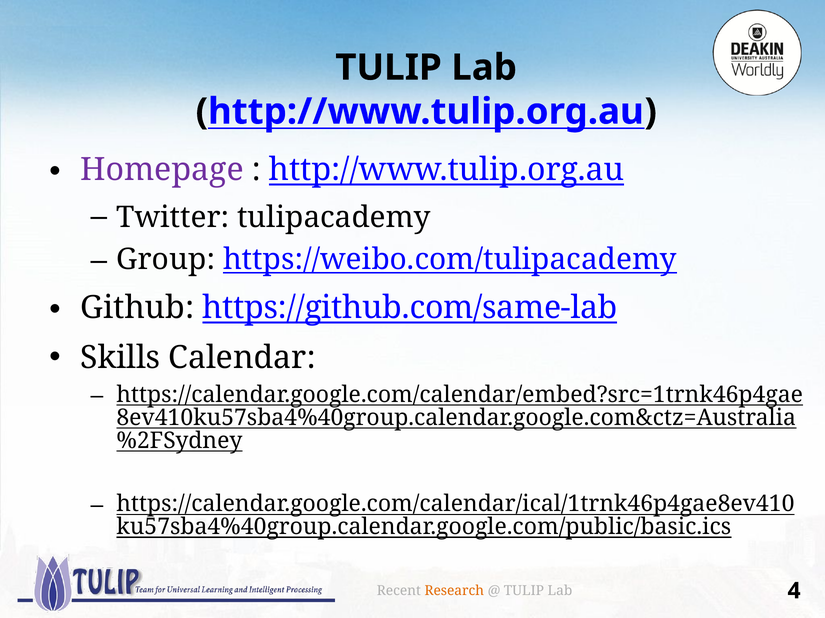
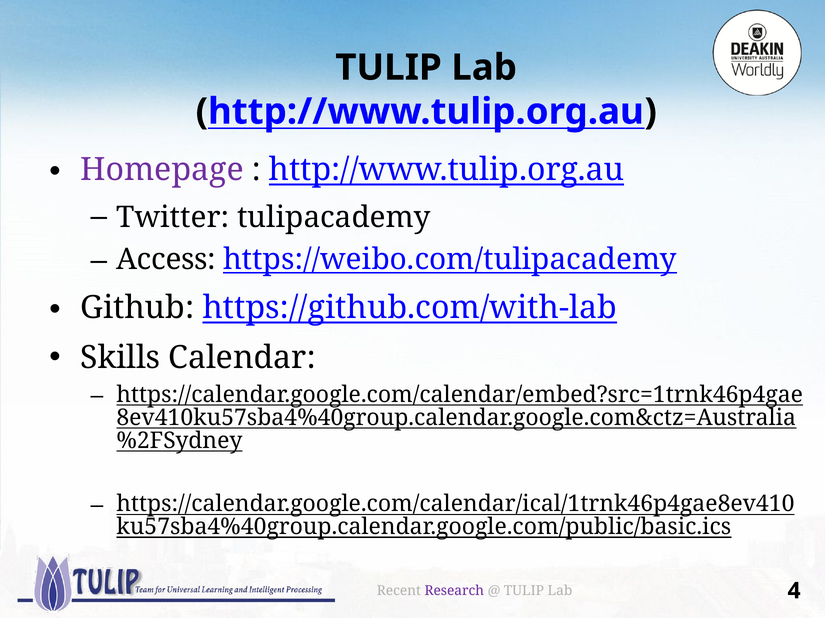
Group: Group -> Access
https://github.com/same-lab: https://github.com/same-lab -> https://github.com/with-lab
Research colour: orange -> purple
